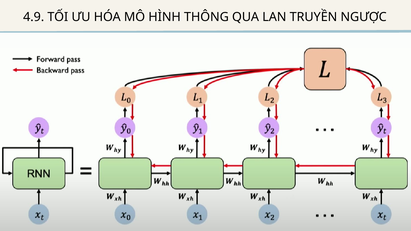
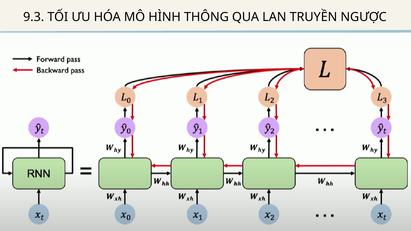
4.9: 4.9 -> 9.3
